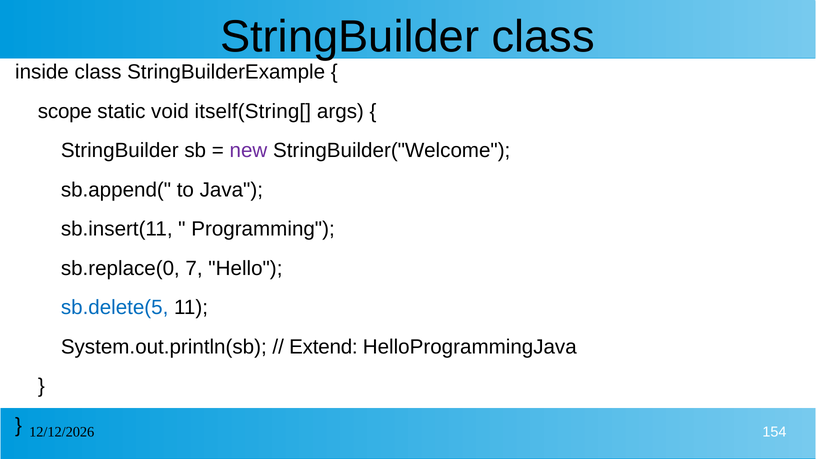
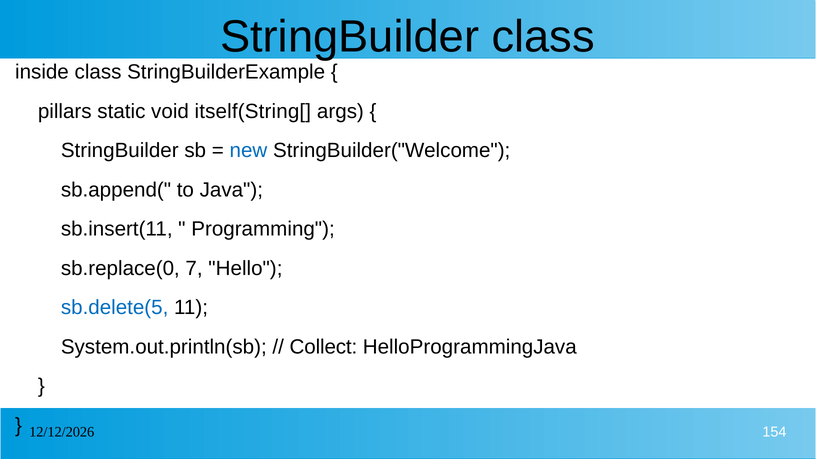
scope: scope -> pillars
new colour: purple -> blue
Extend: Extend -> Collect
